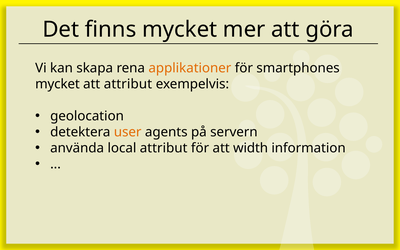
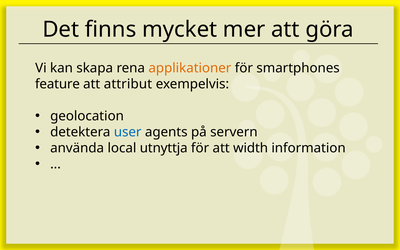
mycket at (57, 84): mycket -> feature
user colour: orange -> blue
local attribut: attribut -> utnyttja
